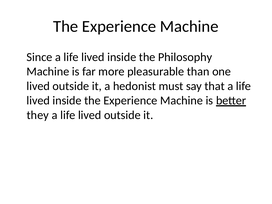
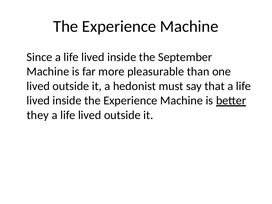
Philosophy: Philosophy -> September
